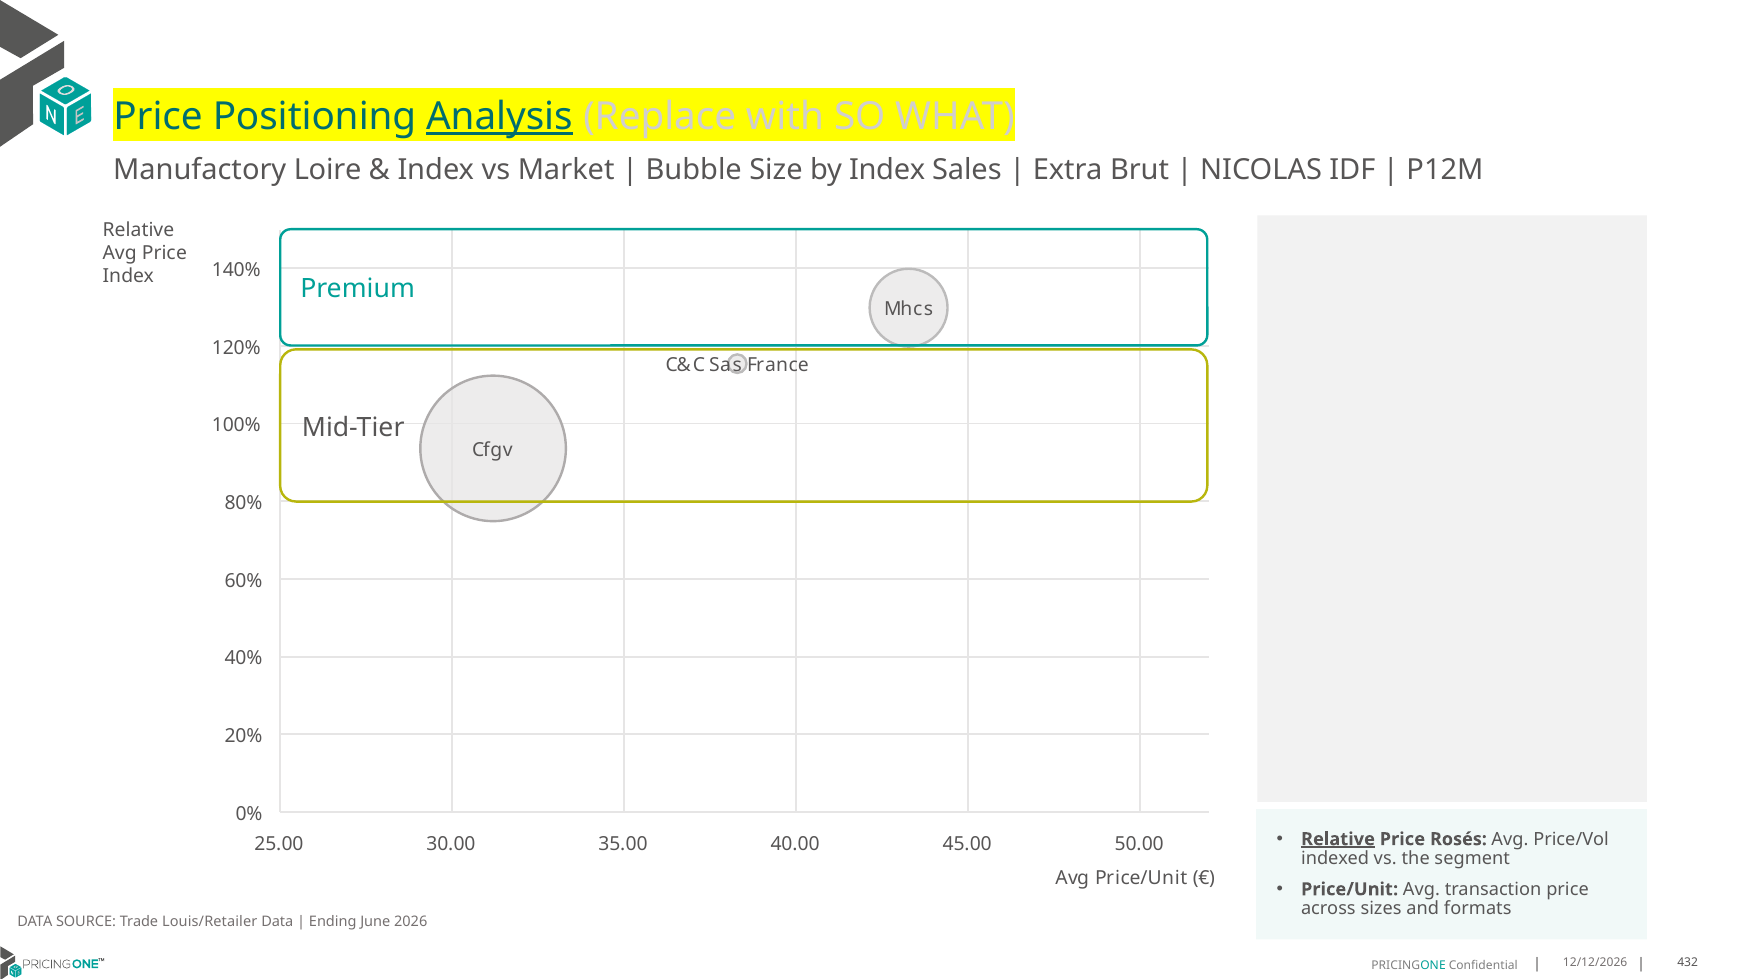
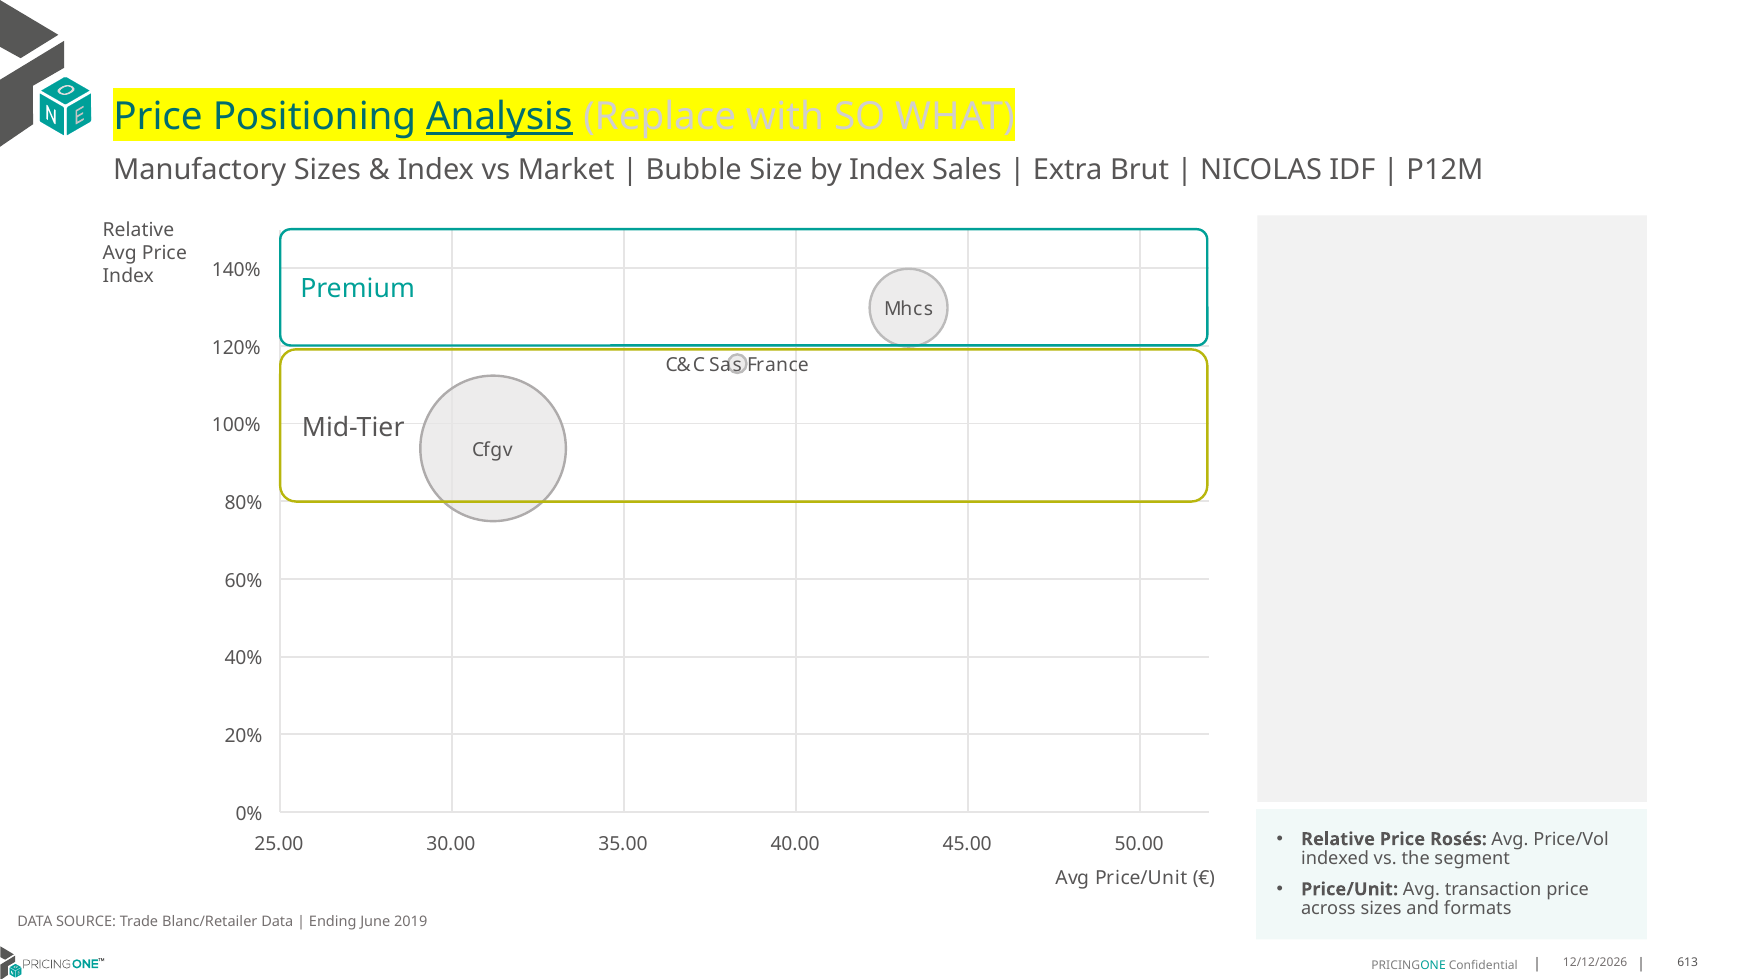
Manufactory Loire: Loire -> Sizes
Relative at (1338, 839) underline: present -> none
Louis/Retailer: Louis/Retailer -> Blanc/Retailer
2026: 2026 -> 2019
432: 432 -> 613
